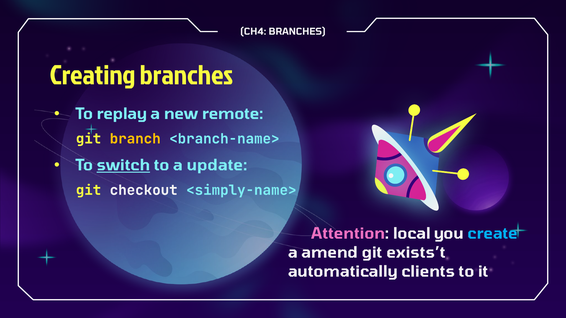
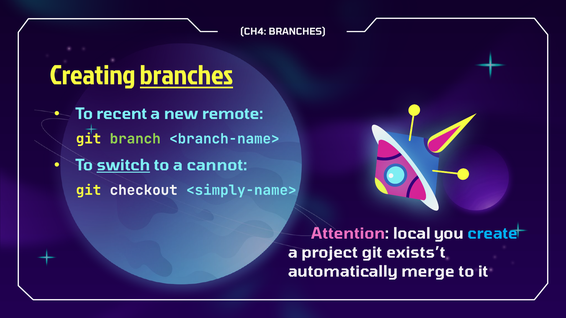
branches at (187, 76) underline: none -> present
replay: replay -> recent
branch colour: yellow -> light green
update: update -> cannot
amend: amend -> project
clients: clients -> merge
